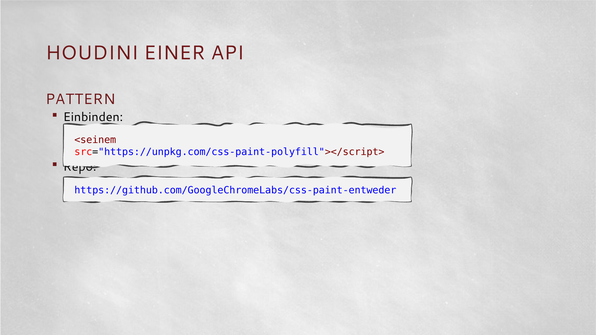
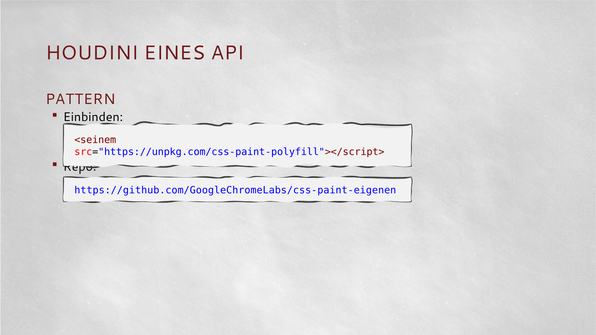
EINER: EINER -> EINES
https://github.com/GoogleChromeLabs/css-paint-entweder: https://github.com/GoogleChromeLabs/css-paint-entweder -> https://github.com/GoogleChromeLabs/css-paint-eigenen
